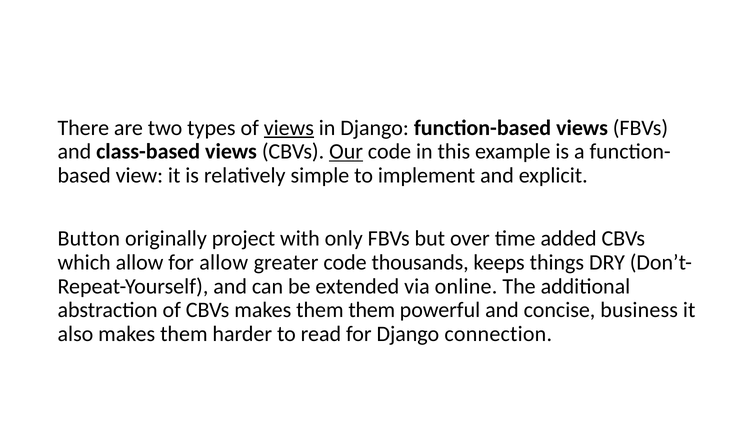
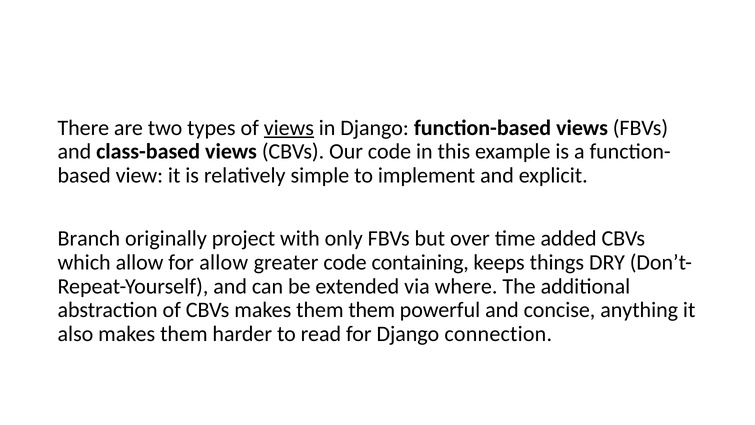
Our underline: present -> none
Button: Button -> Branch
thousands: thousands -> containing
online: online -> where
business: business -> anything
